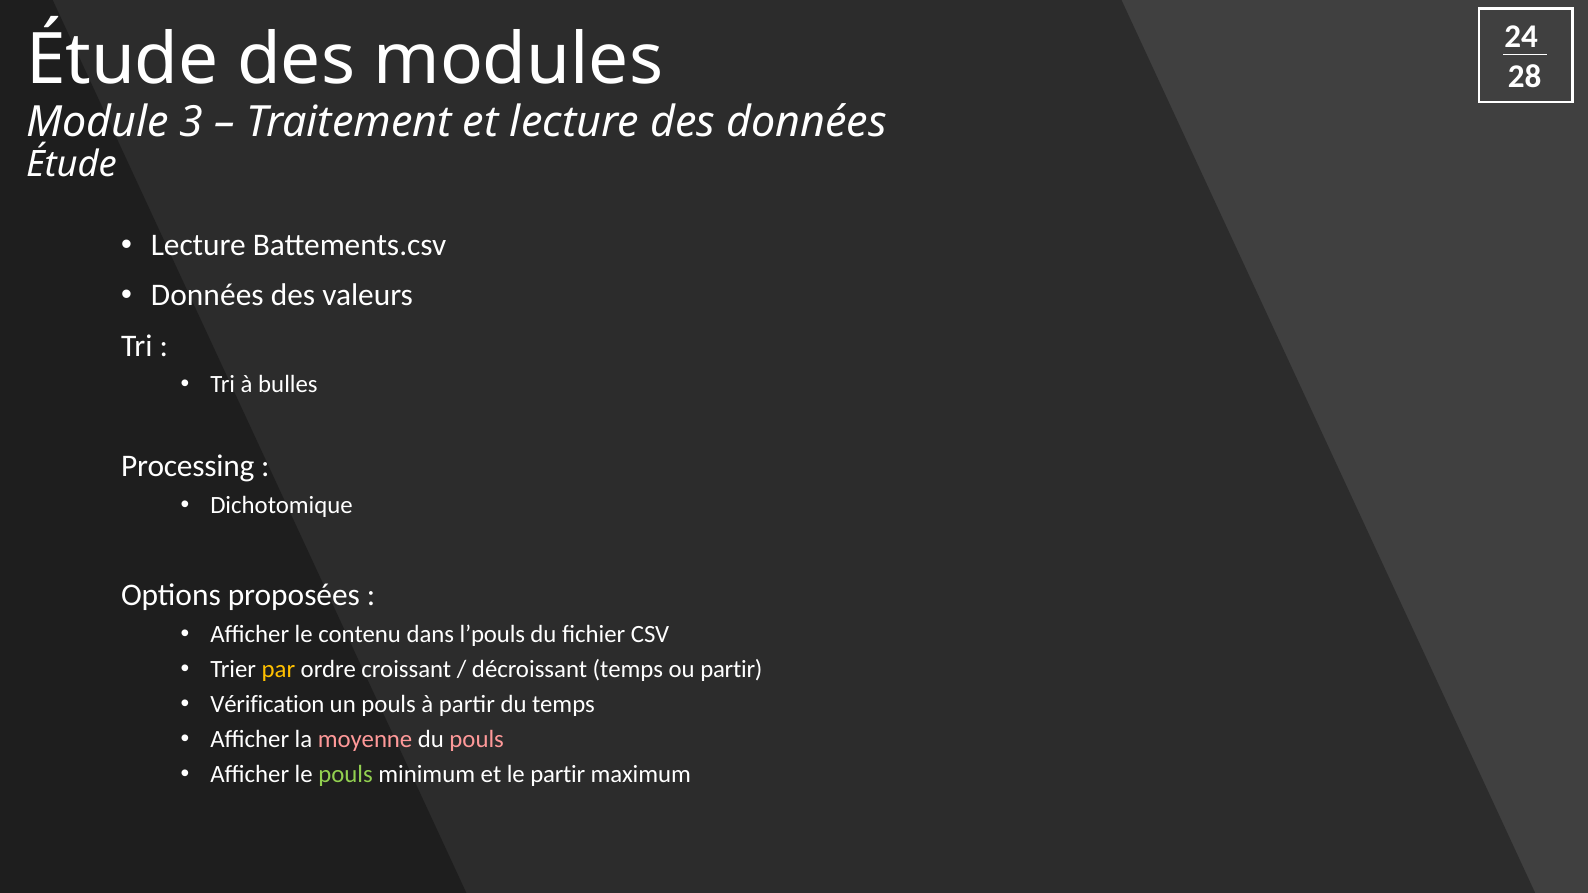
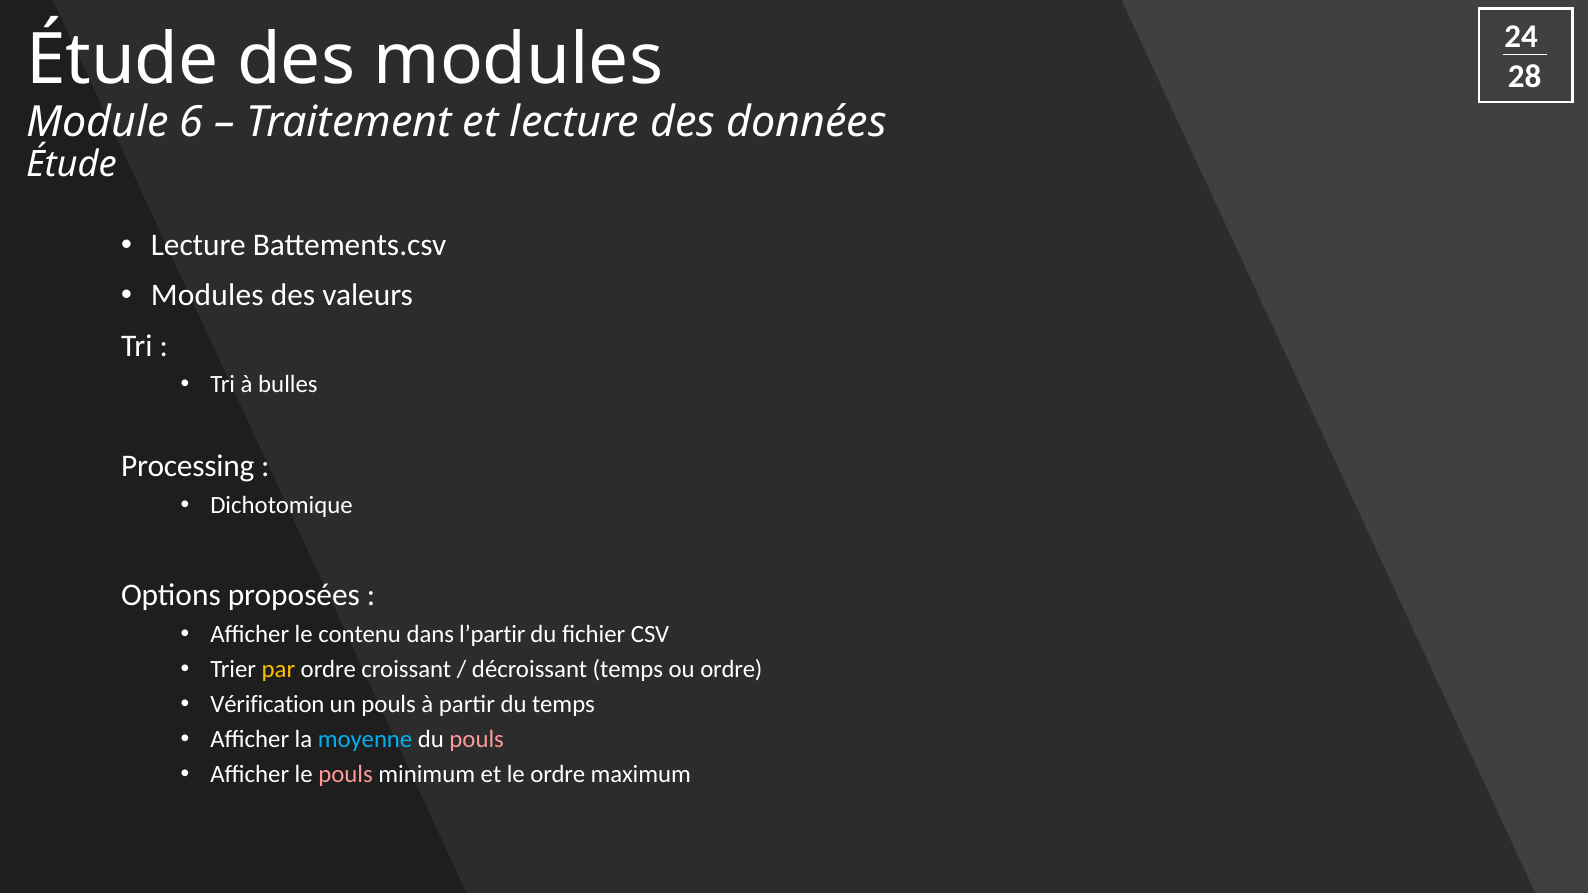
3: 3 -> 6
Données at (207, 296): Données -> Modules
l’pouls: l’pouls -> l’partir
ou partir: partir -> ordre
moyenne colour: pink -> light blue
pouls at (346, 775) colour: light green -> pink
le partir: partir -> ordre
